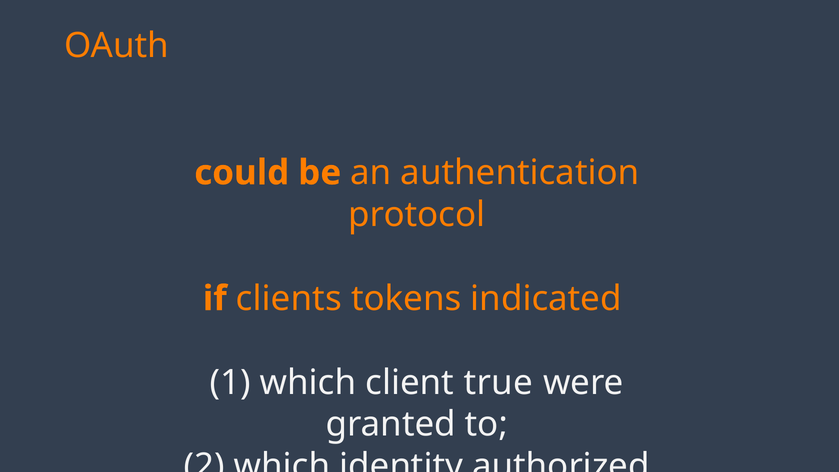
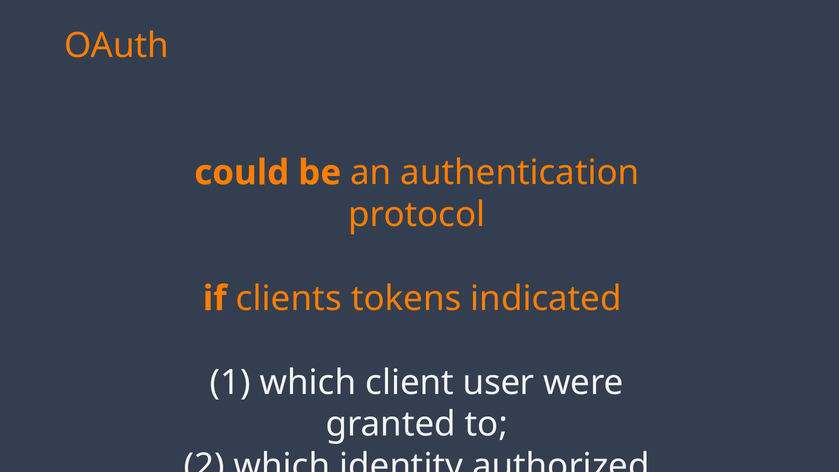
true: true -> user
